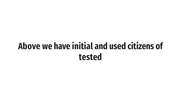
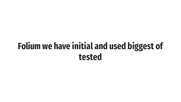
Above: Above -> Folium
citizens: citizens -> biggest
